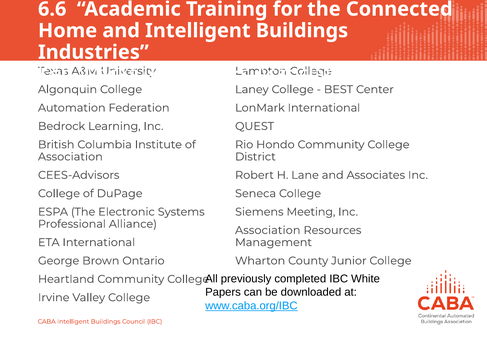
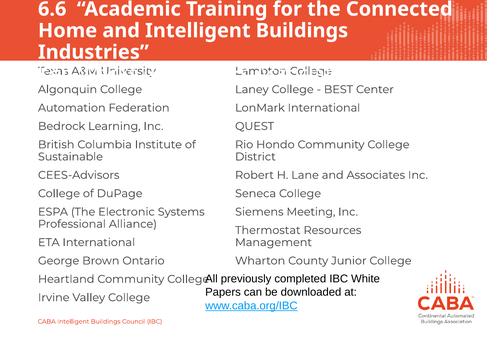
Association at (70, 157): Association -> Sustainable
Association at (268, 230): Association -> Thermostat
